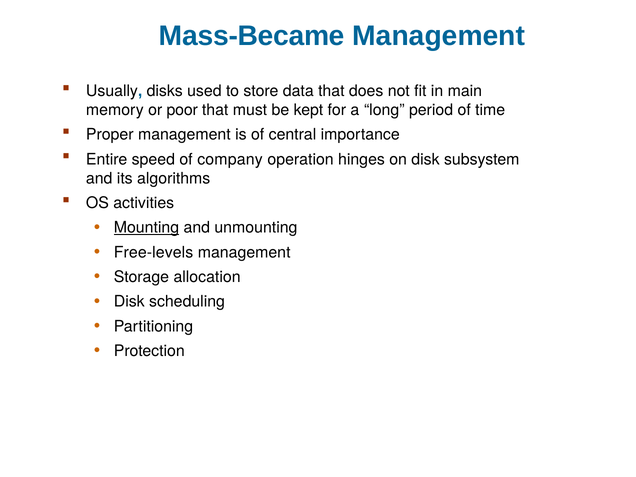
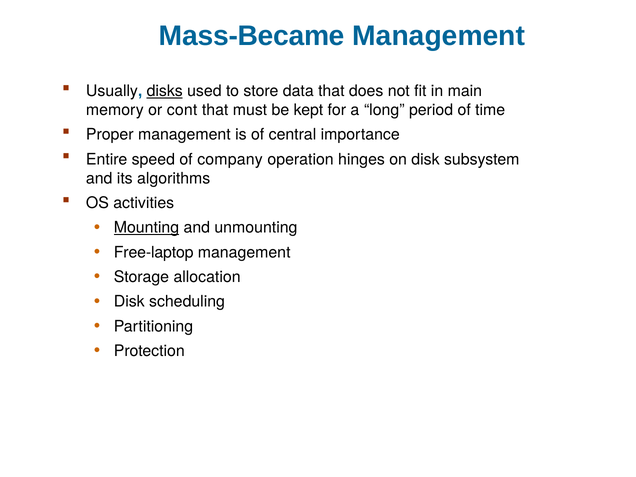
disks underline: none -> present
poor: poor -> cont
Free-levels: Free-levels -> Free-laptop
